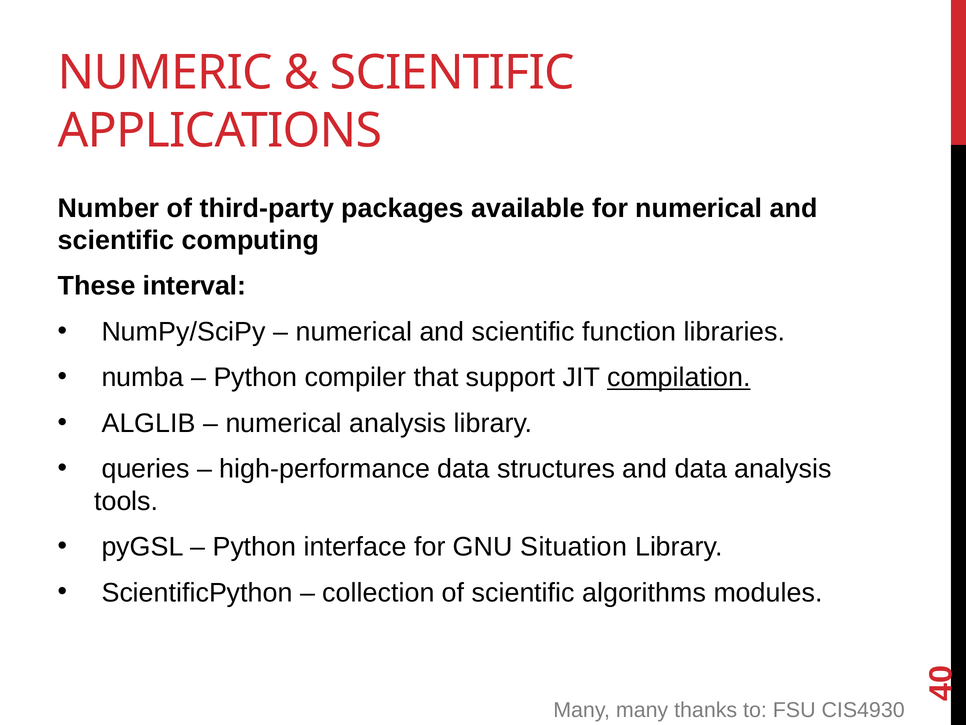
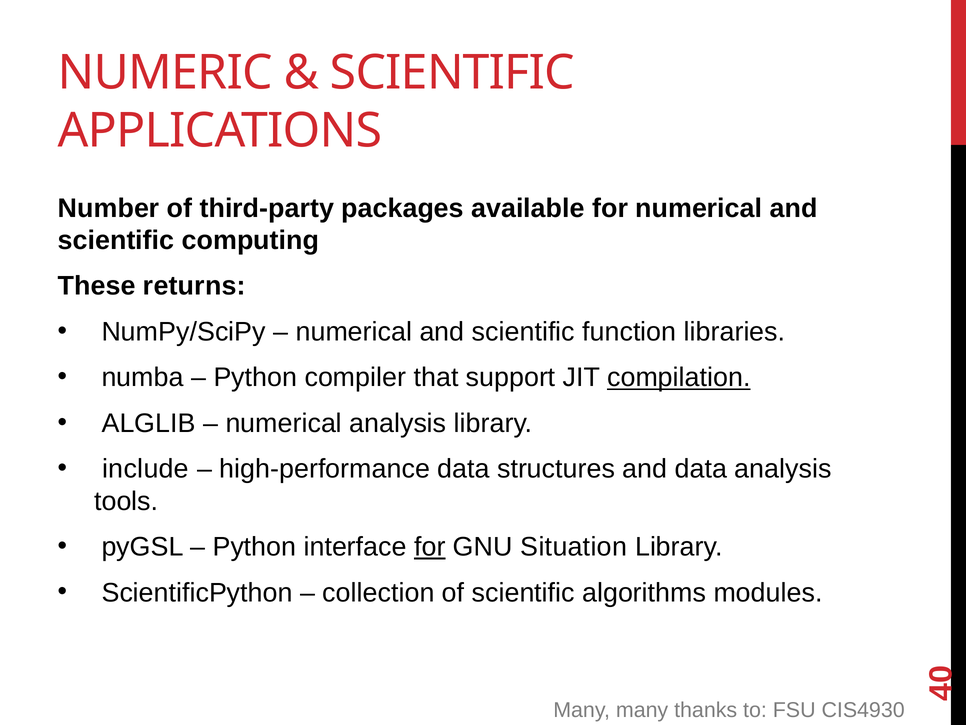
interval: interval -> returns
queries: queries -> include
for at (430, 547) underline: none -> present
